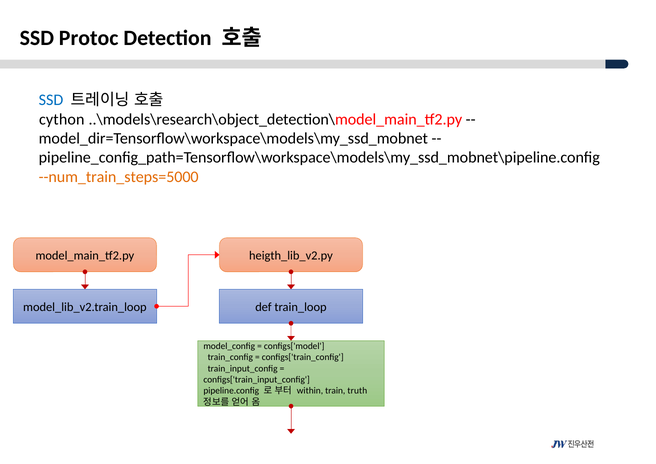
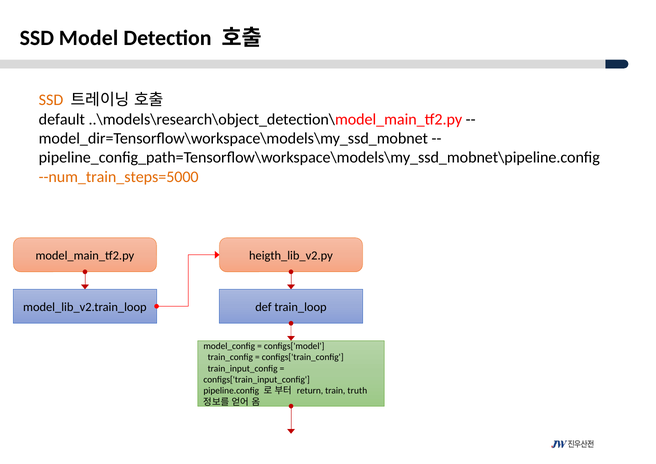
Protoc: Protoc -> Model
SSD at (51, 100) colour: blue -> orange
cython: cython -> default
within: within -> return
